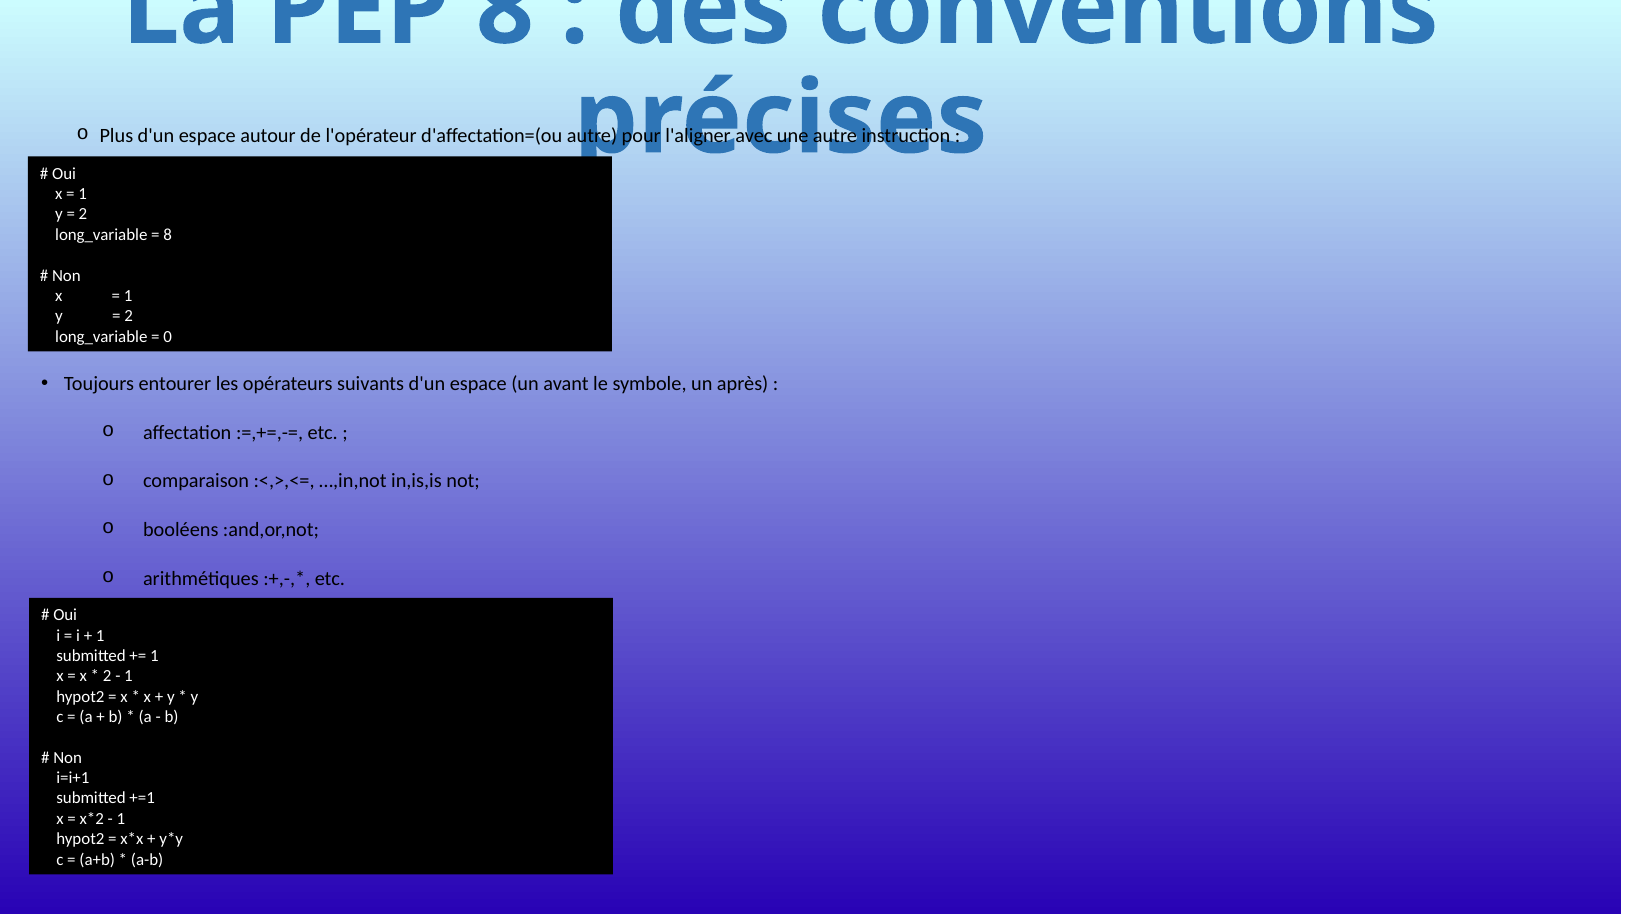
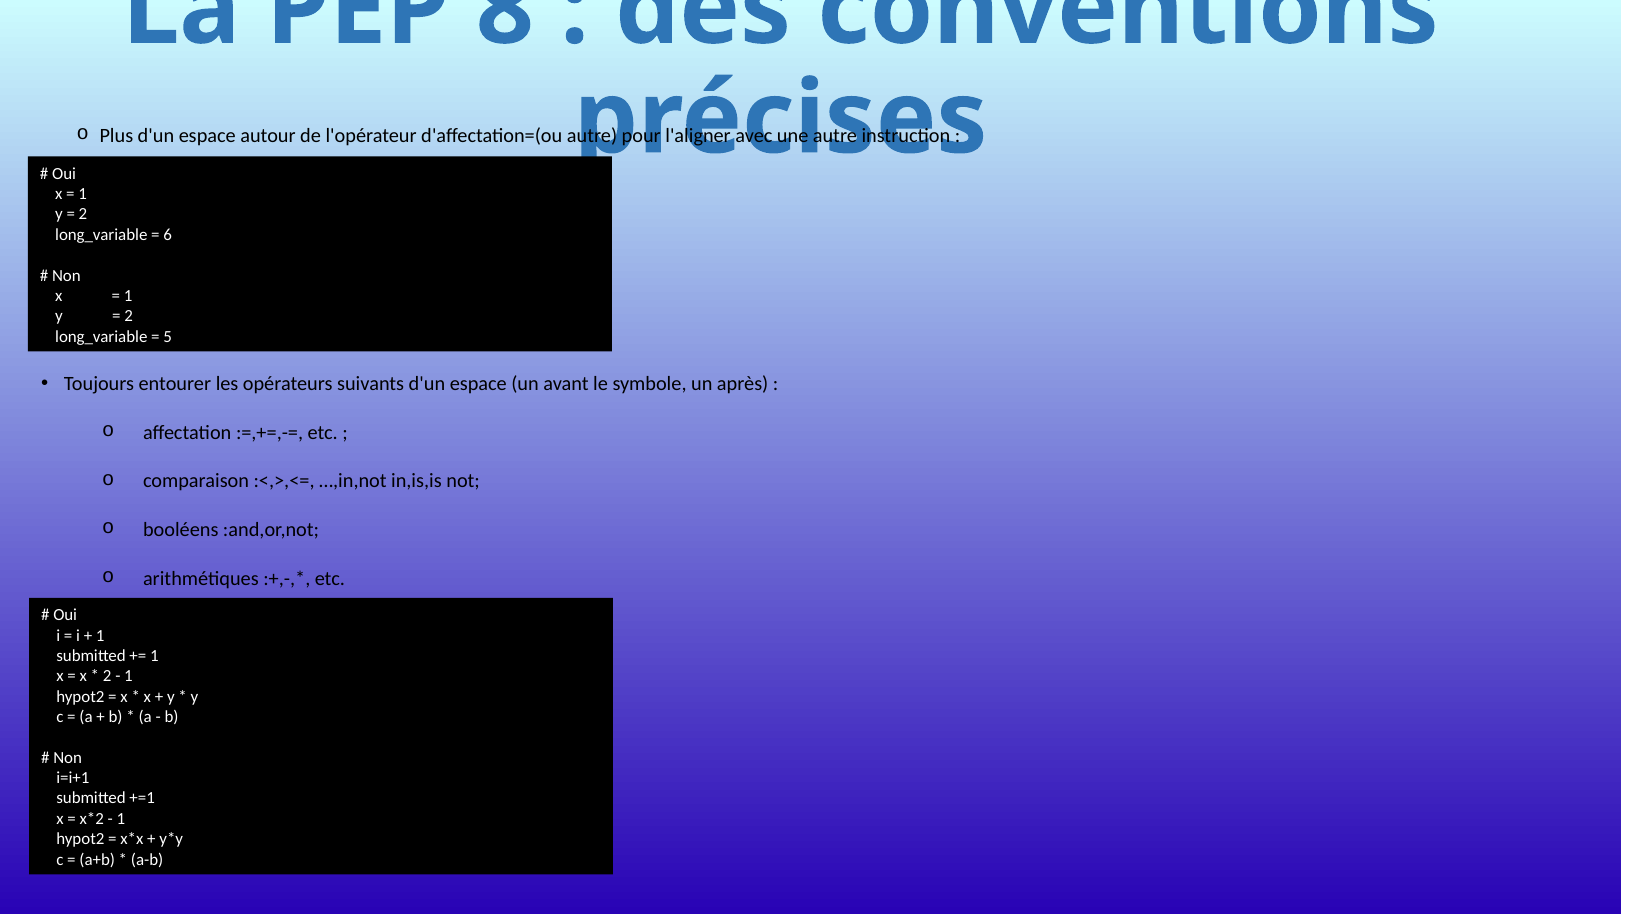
8 at (168, 235): 8 -> 6
0: 0 -> 5
